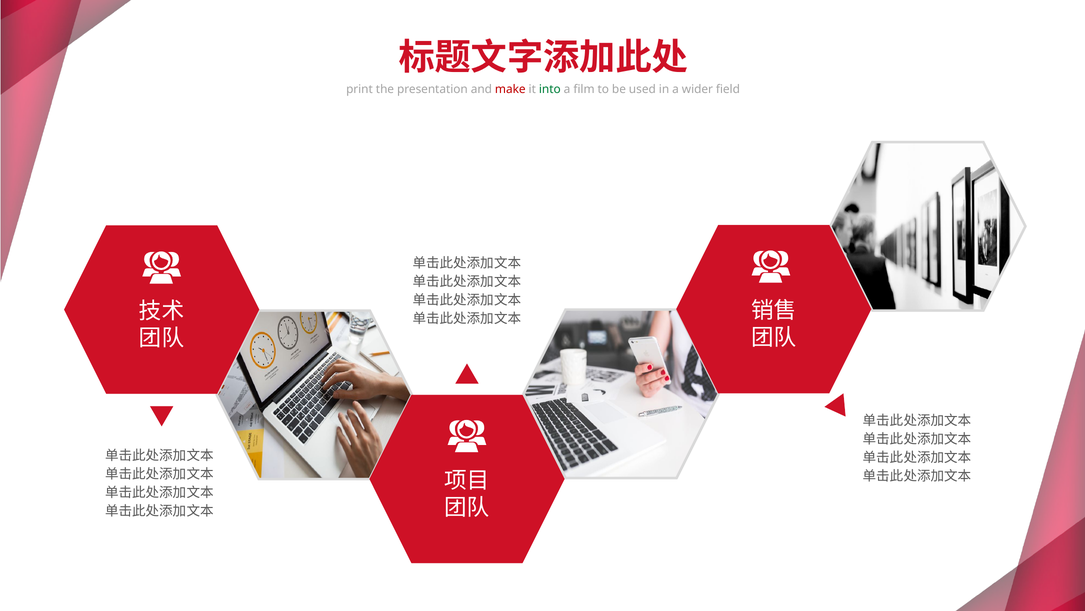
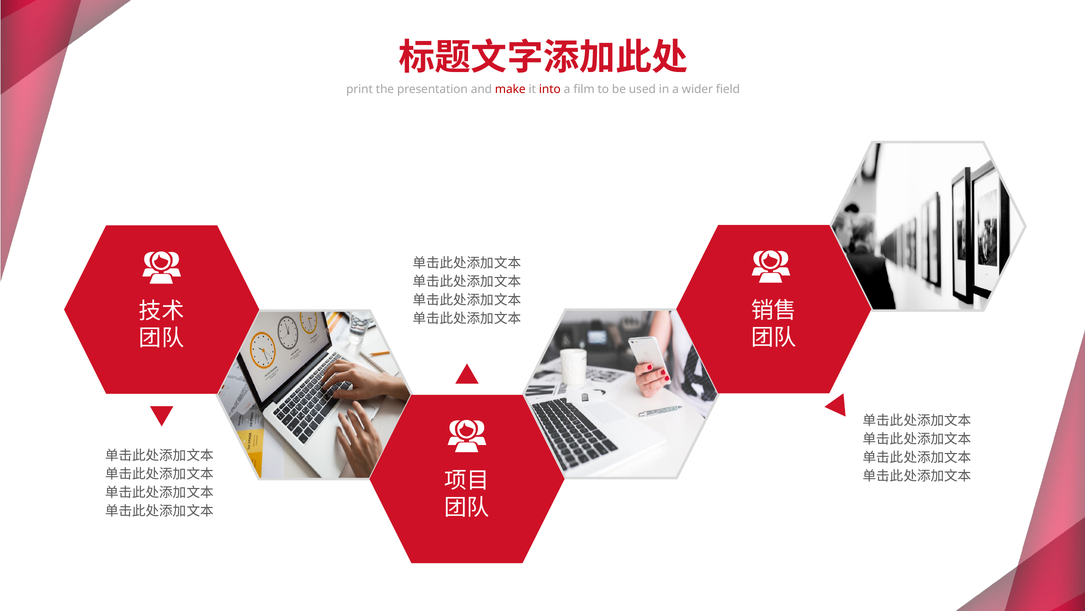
into colour: green -> red
